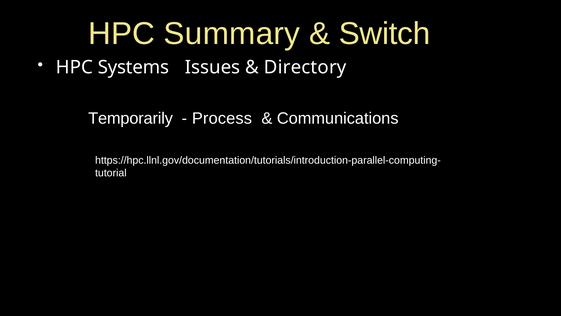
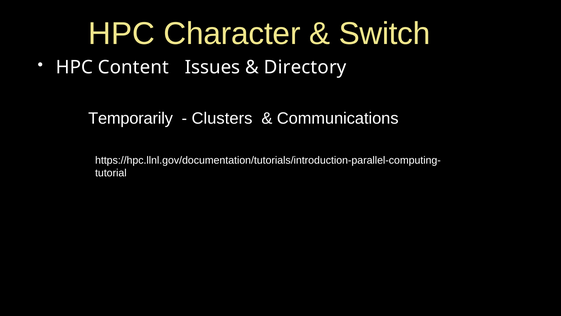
Summary: Summary -> Character
Systems: Systems -> Content
Process: Process -> Clusters
